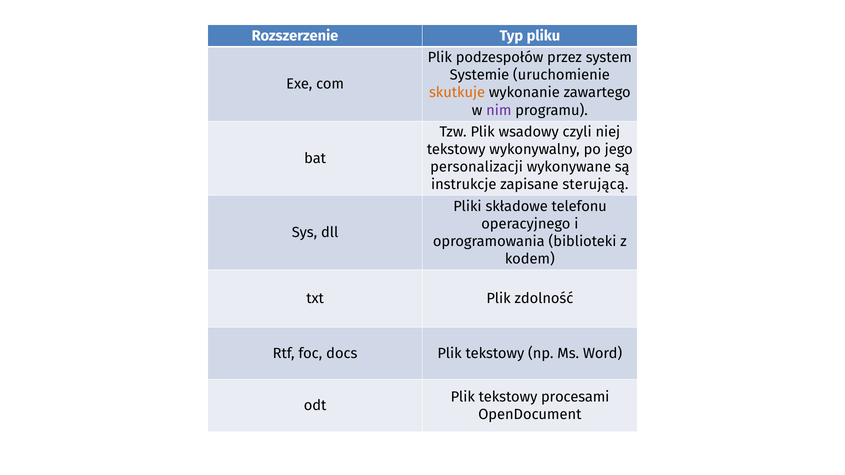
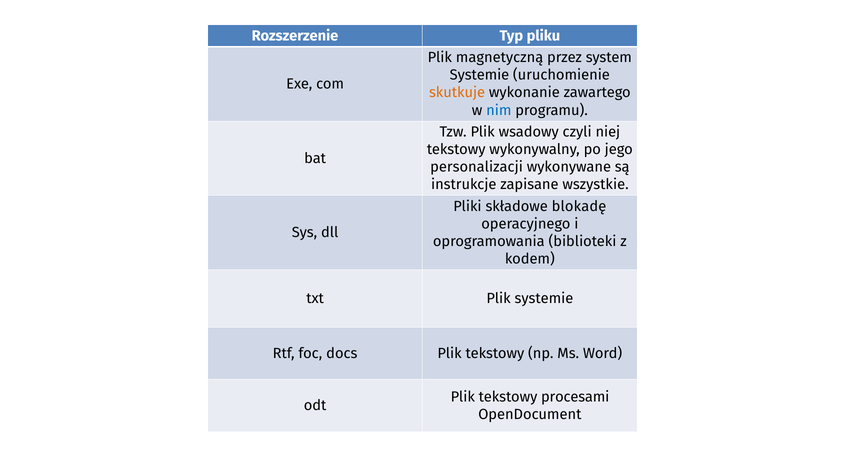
podzespołów: podzespołów -> magnetyczną
nim colour: purple -> blue
sterującą: sterującą -> wszystkie
telefonu: telefonu -> blokadę
Plik zdolność: zdolność -> systemie
